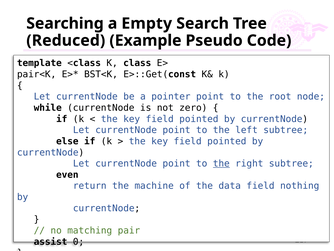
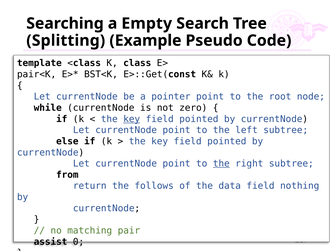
Reduced: Reduced -> Splitting
key at (132, 119) underline: none -> present
even: even -> from
machine: machine -> follows
